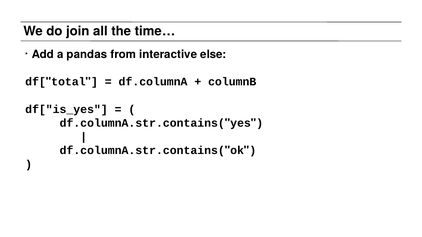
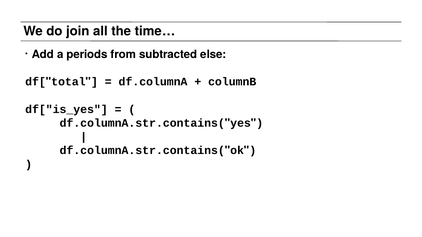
pandas: pandas -> periods
interactive: interactive -> subtracted
